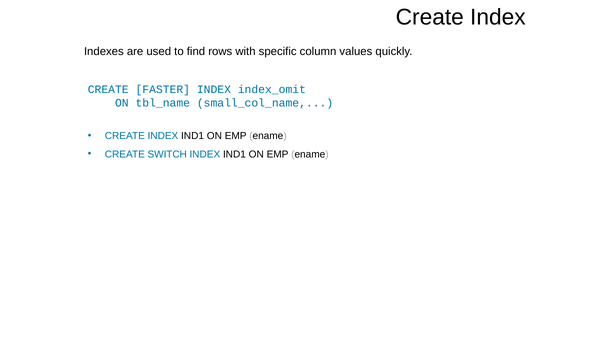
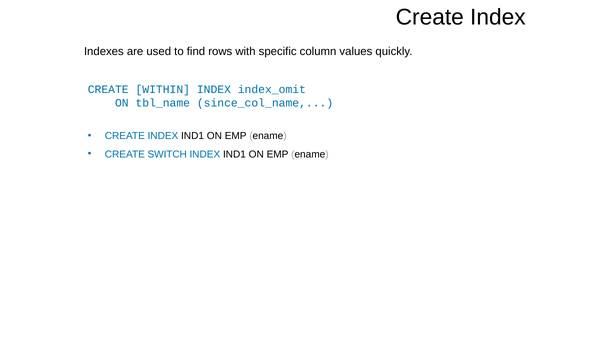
FASTER: FASTER -> WITHIN
small_col_name: small_col_name -> since_col_name
